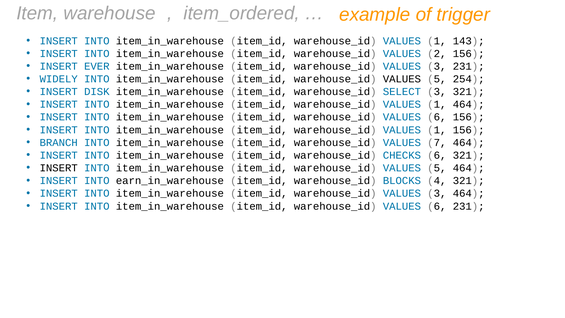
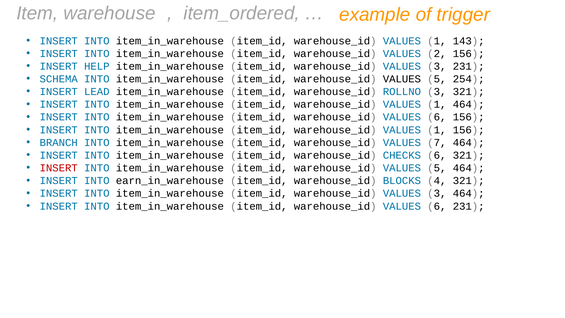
EVER: EVER -> HELP
WIDELY: WIDELY -> SCHEMA
DISK: DISK -> LEAD
SELECT: SELECT -> ROLLNO
INSERT at (59, 168) colour: black -> red
